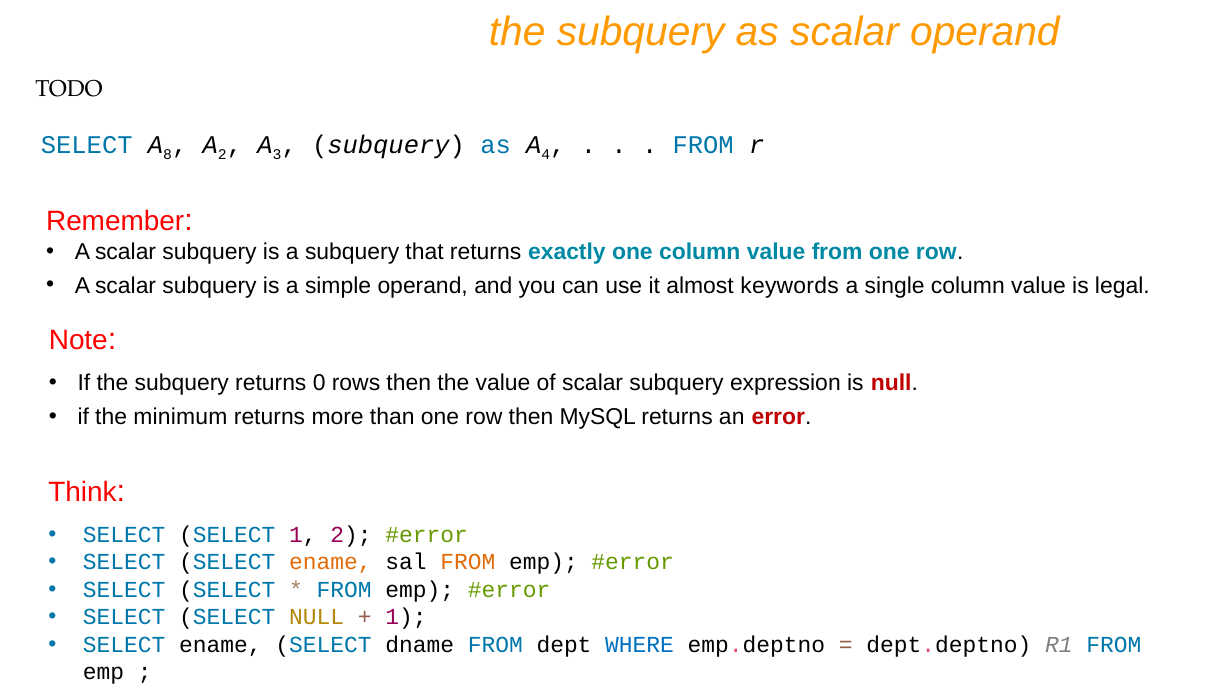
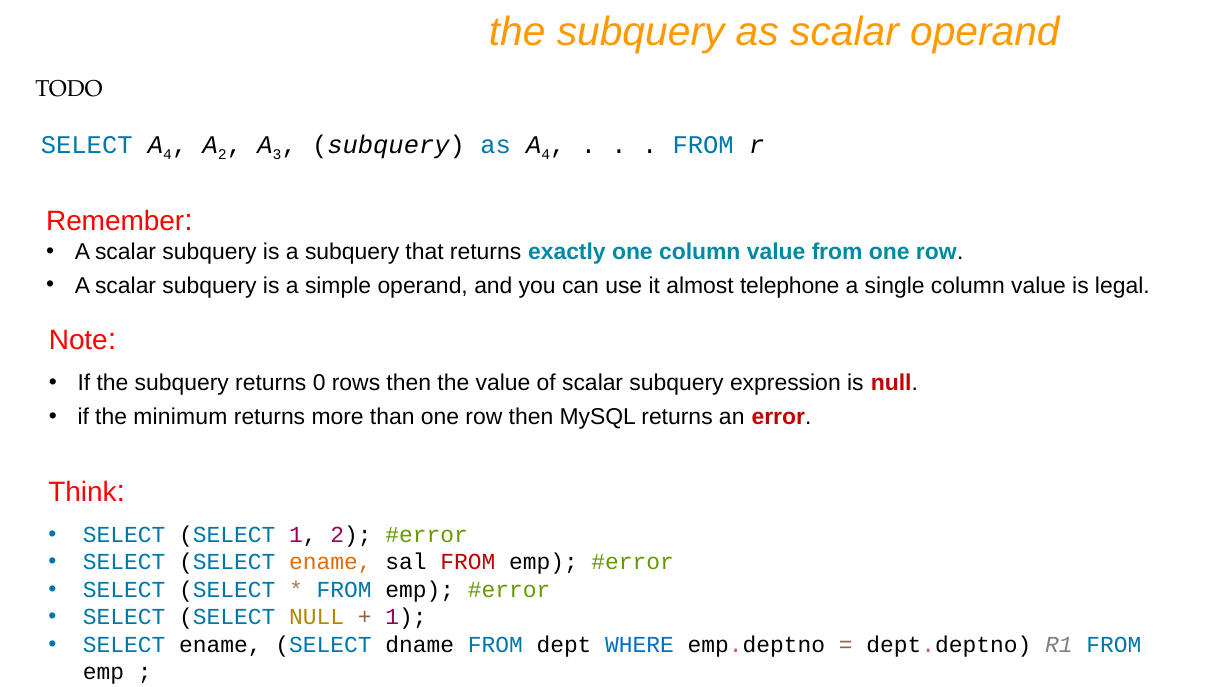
SELECT A 8: 8 -> 4
keywords: keywords -> telephone
FROM at (468, 563) colour: orange -> red
